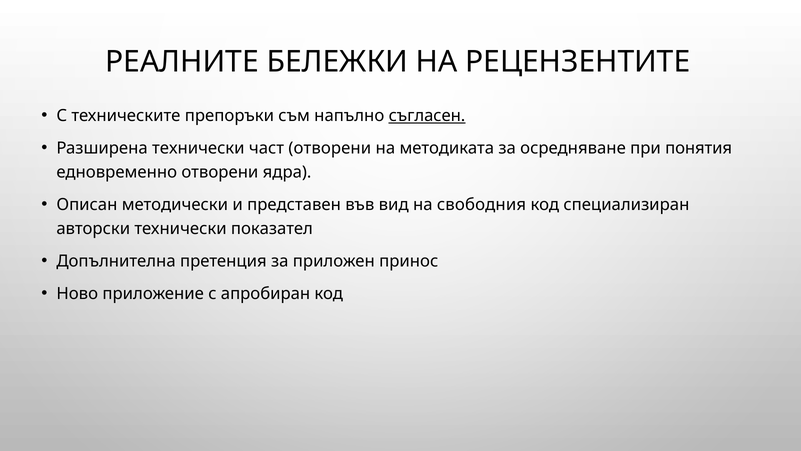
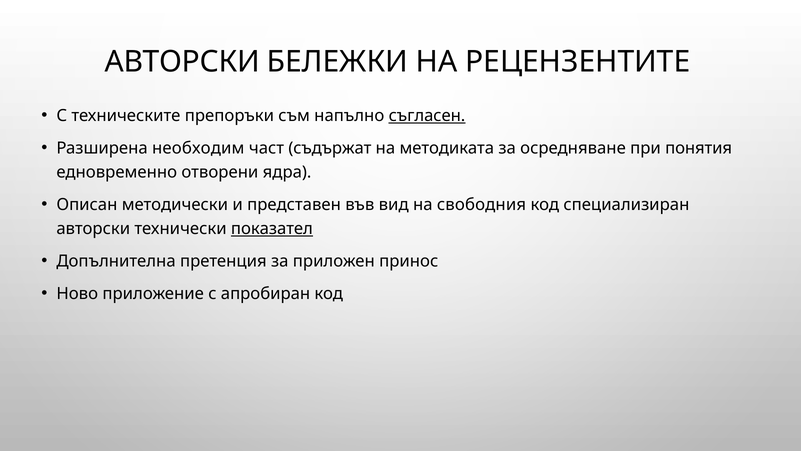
РЕАЛНИТЕ at (182, 62): РЕАЛНИТЕ -> АВТОРСКИ
Разширена технически: технически -> необходим
част отворени: отворени -> съдържат
показател underline: none -> present
